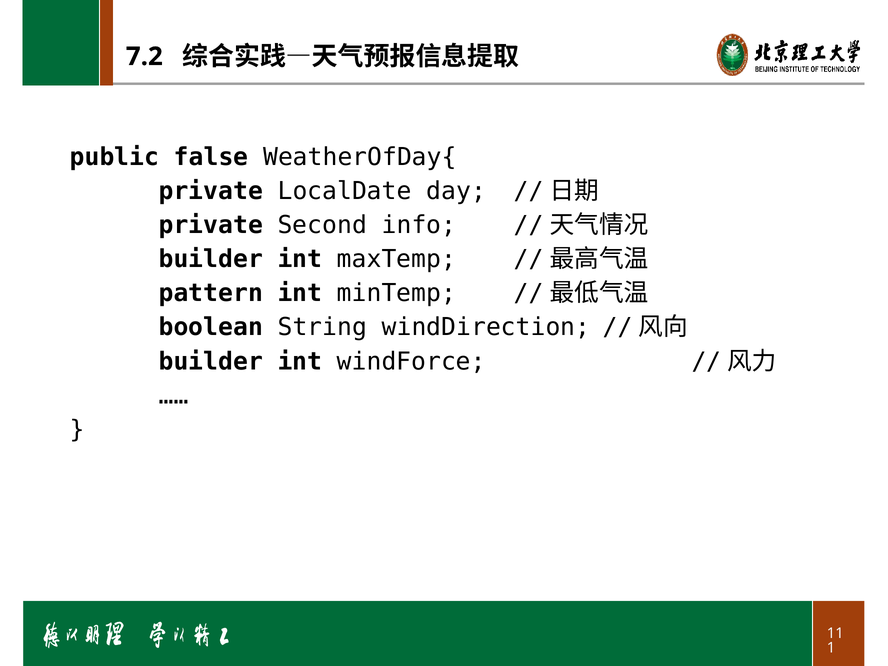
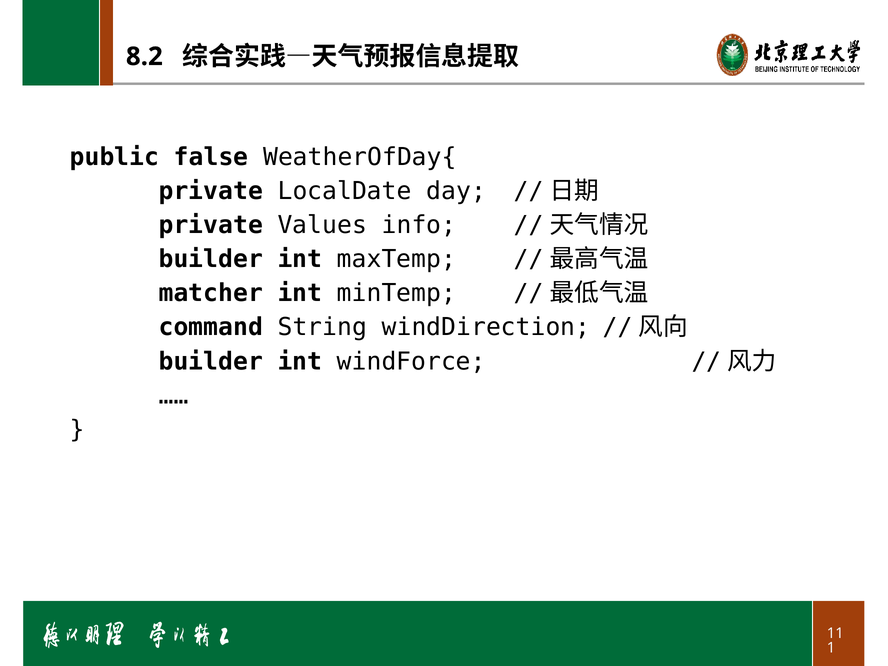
7.2: 7.2 -> 8.2
Second: Second -> Values
pattern: pattern -> matcher
boolean: boolean -> command
